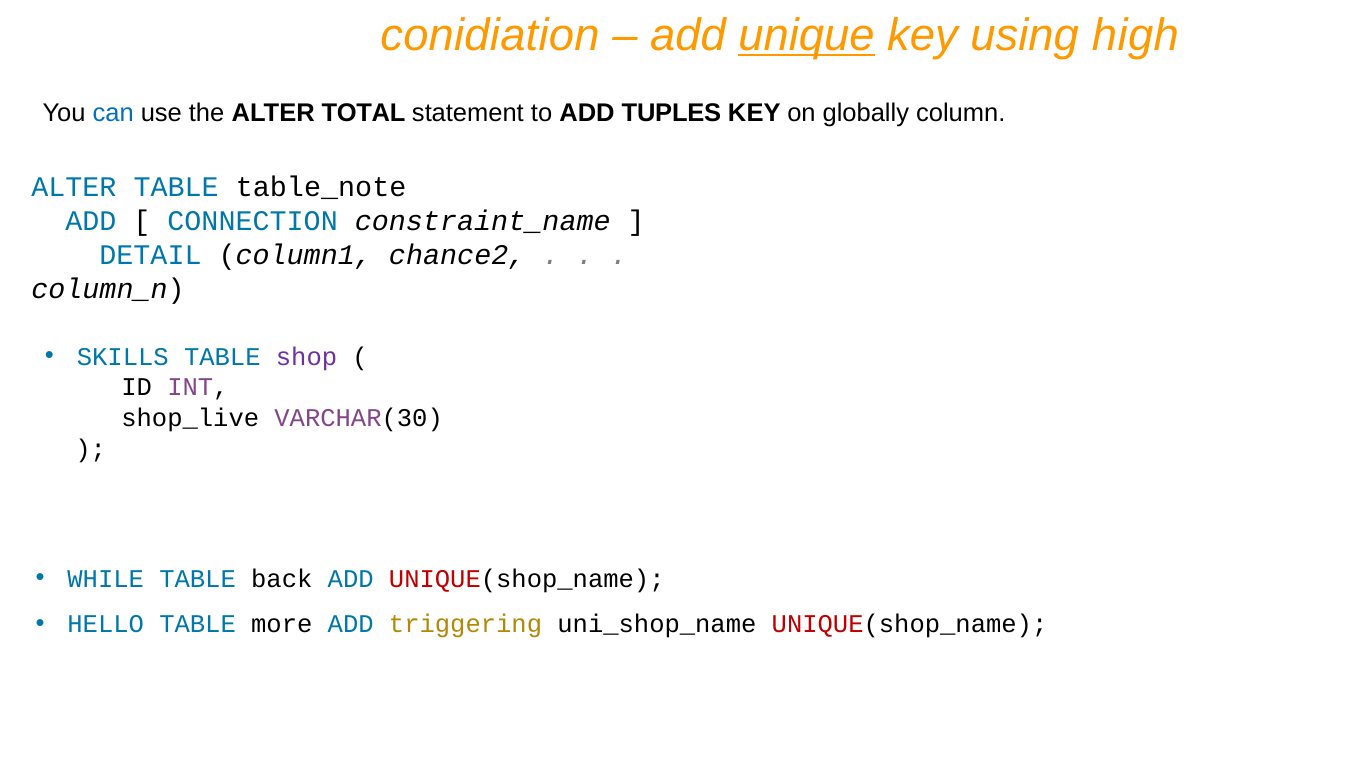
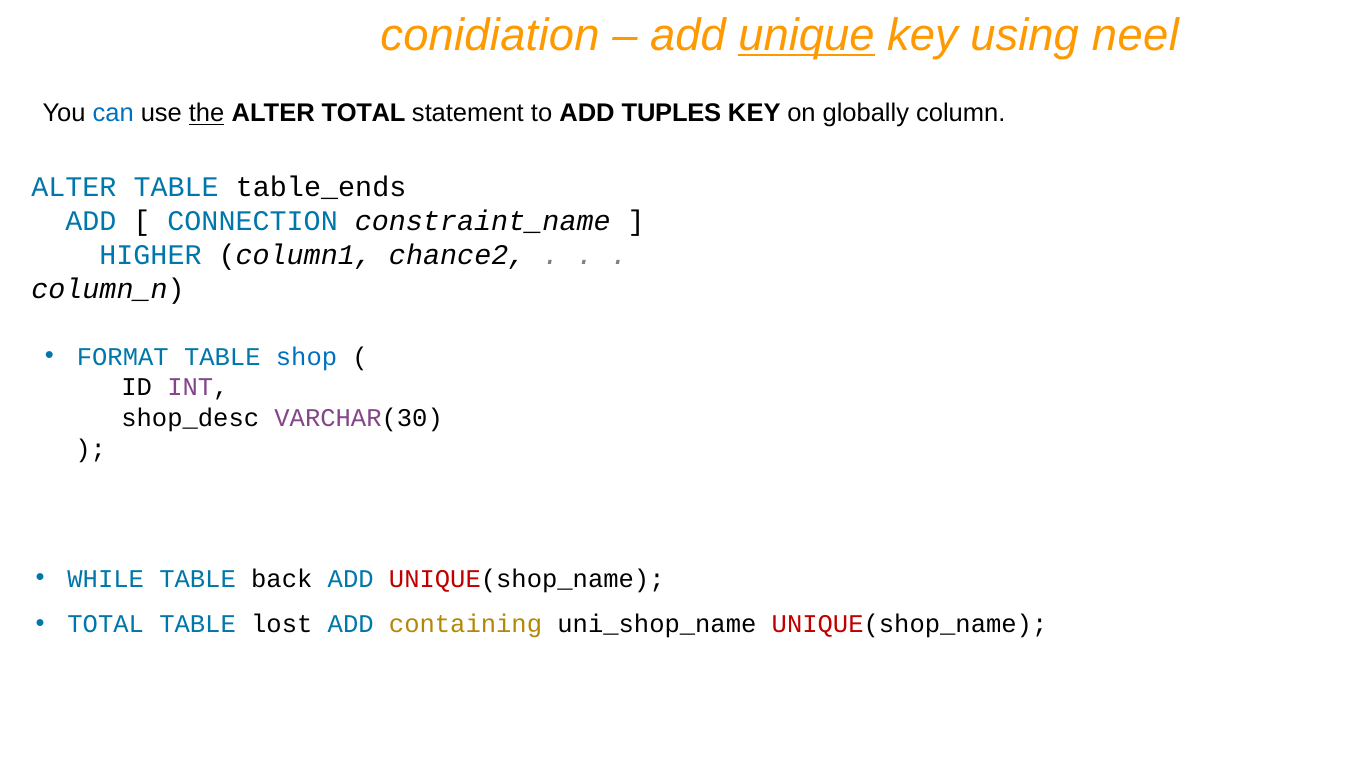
high: high -> neel
the underline: none -> present
table_note: table_note -> table_ends
DETAIL: DETAIL -> HIGHER
SKILLS: SKILLS -> FORMAT
shop colour: purple -> blue
shop_live: shop_live -> shop_desc
HELLO at (106, 624): HELLO -> TOTAL
more: more -> lost
triggering: triggering -> containing
